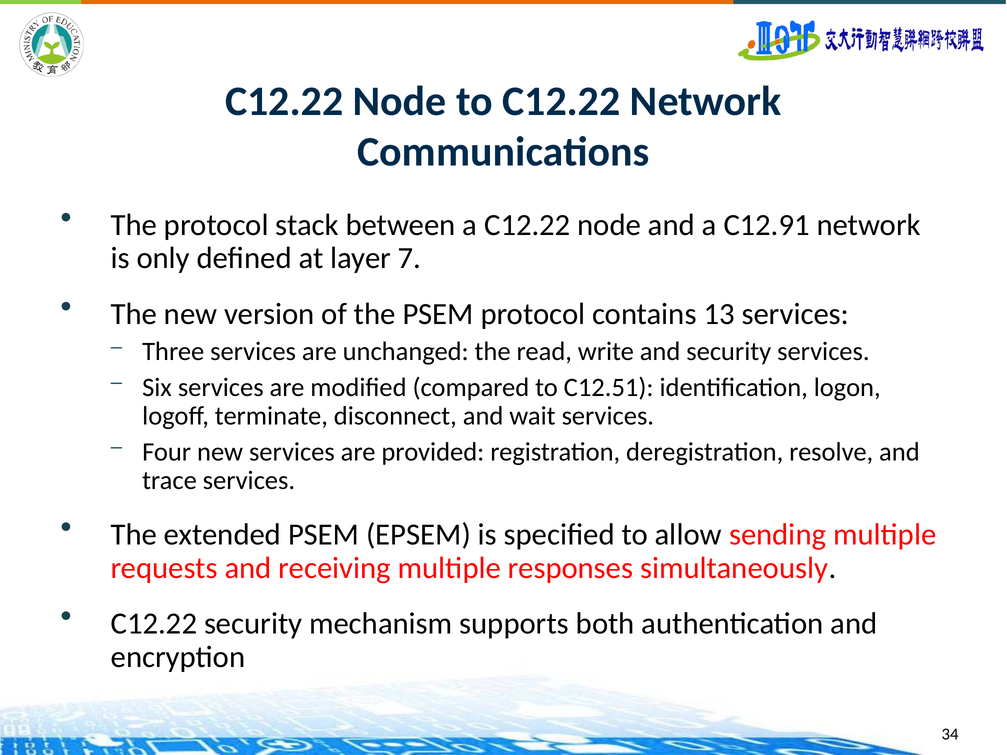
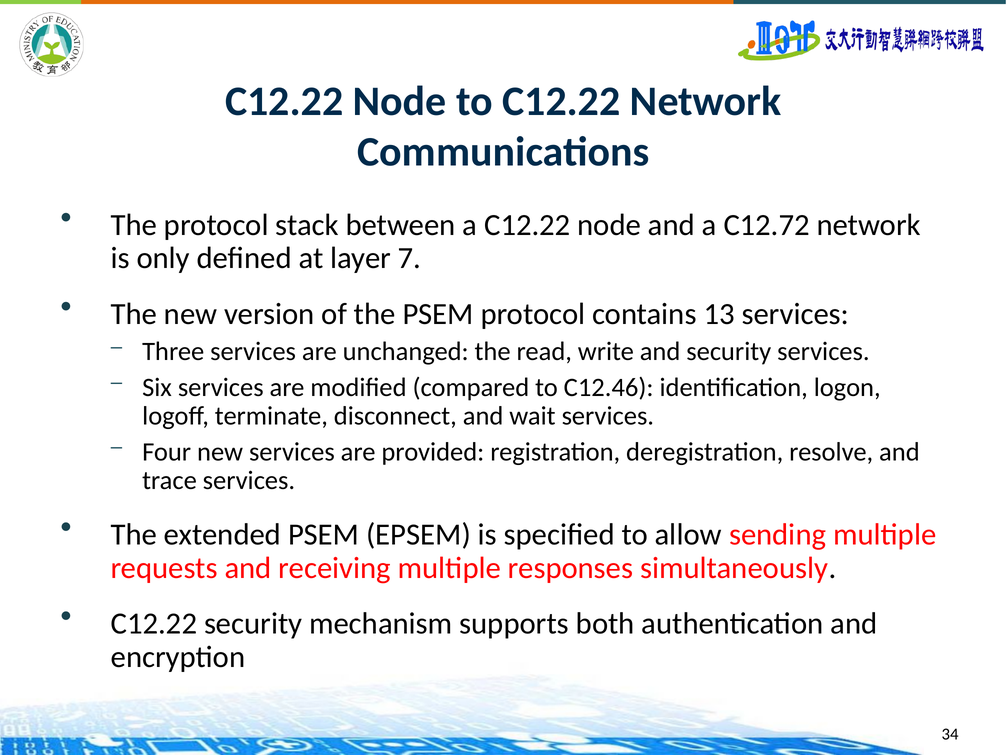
C12.91: C12.91 -> C12.72
C12.51: C12.51 -> C12.46
